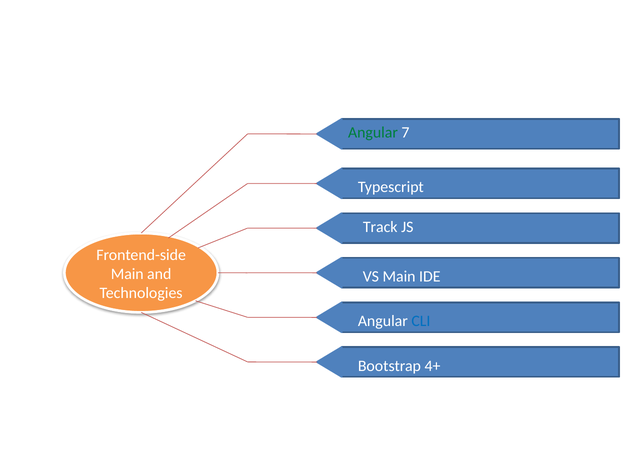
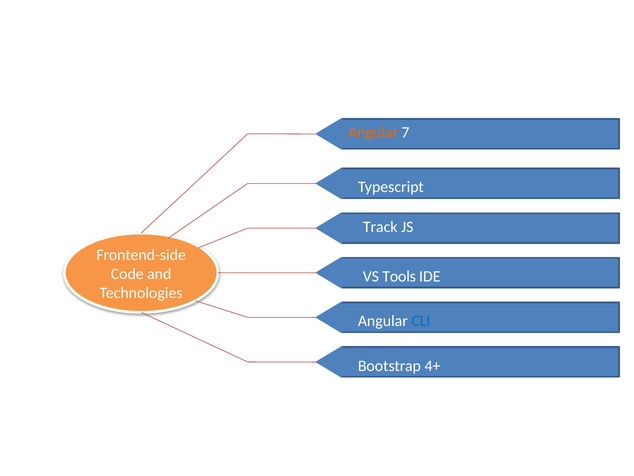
Angular at (373, 133) colour: green -> orange
Main at (127, 274): Main -> Code
VS Main: Main -> Tools
